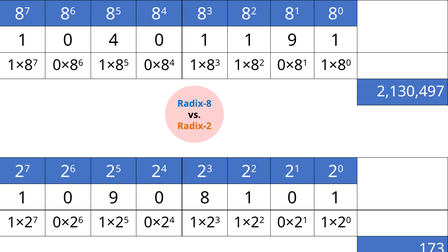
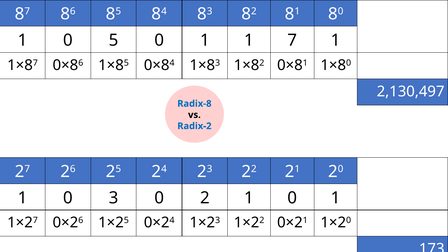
4: 4 -> 5
1 9: 9 -> 7
Radix-2 colour: orange -> blue
0 9: 9 -> 3
8: 8 -> 2
